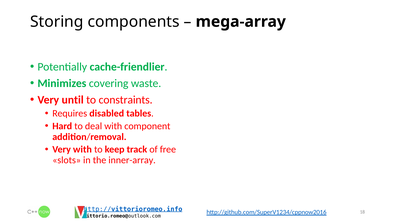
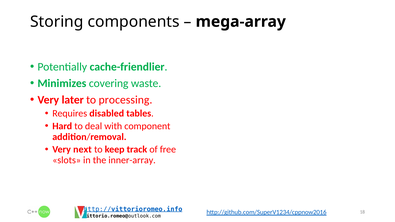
until: until -> later
constraints: constraints -> processing
Very with: with -> next
